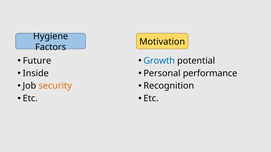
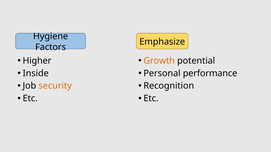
Motivation: Motivation -> Emphasize
Future: Future -> Higher
Growth colour: blue -> orange
